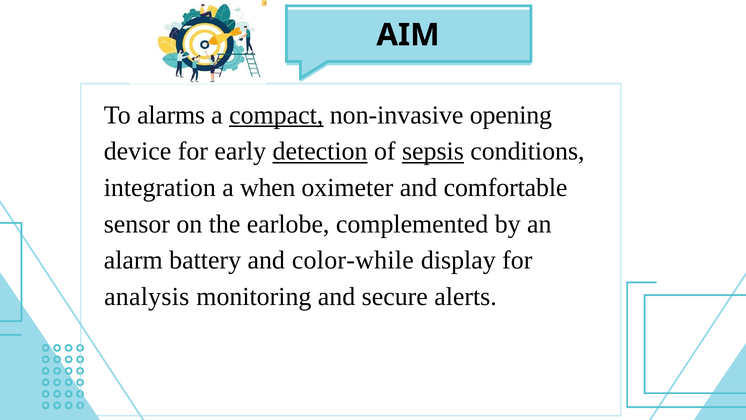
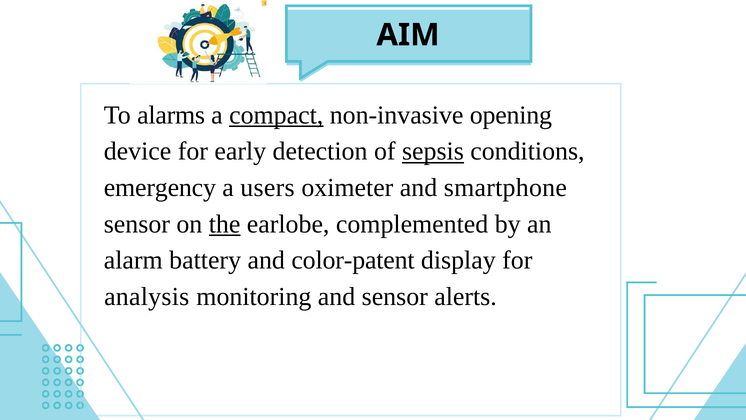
detection underline: present -> none
integration: integration -> emergency
when: when -> users
comfortable: comfortable -> smartphone
the underline: none -> present
color-while: color-while -> color-patent
and secure: secure -> sensor
